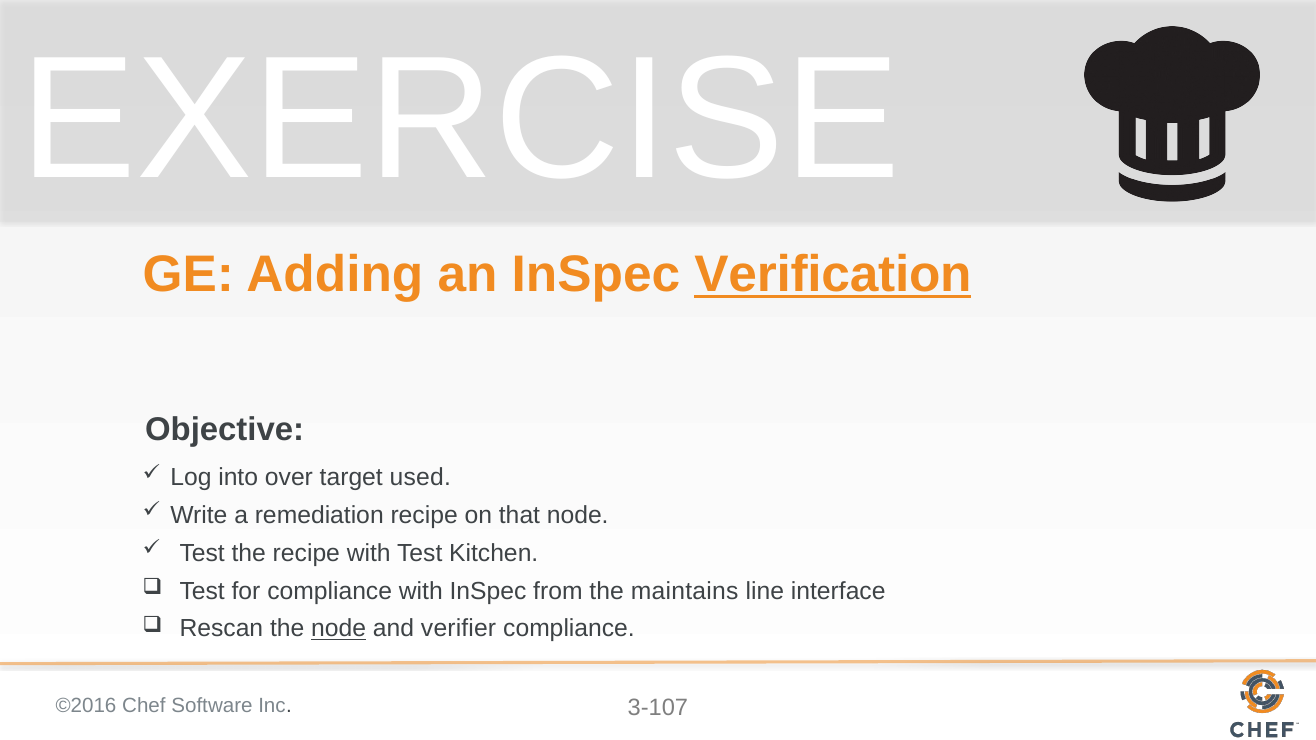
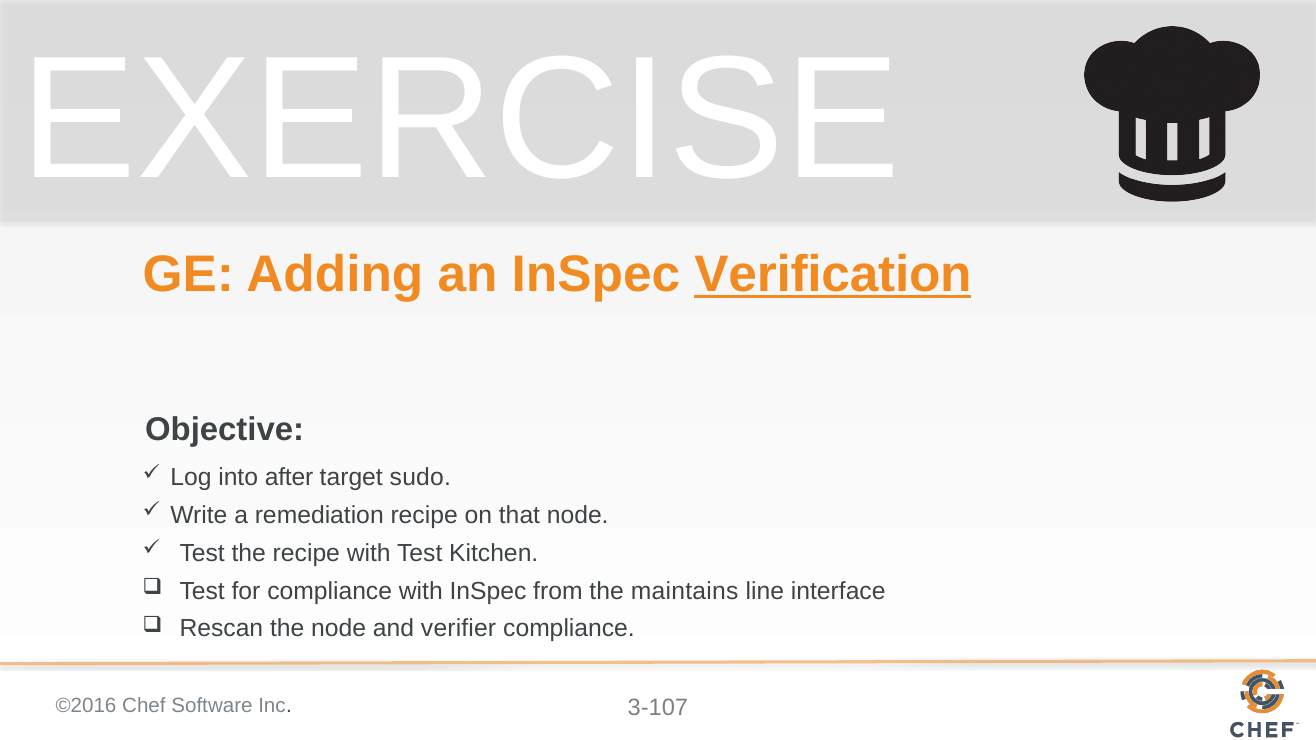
over: over -> after
used: used -> sudo
node at (339, 629) underline: present -> none
